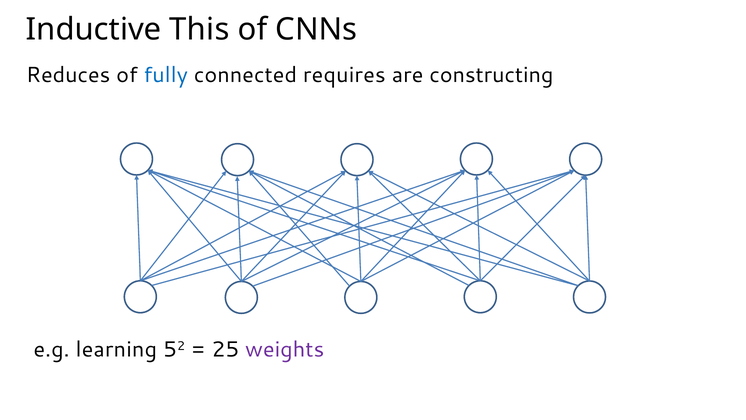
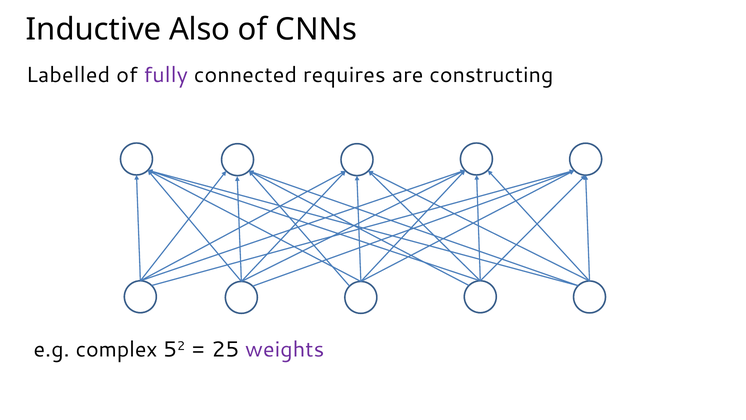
This: This -> Also
Reduces: Reduces -> Labelled
fully colour: blue -> purple
learning: learning -> complex
